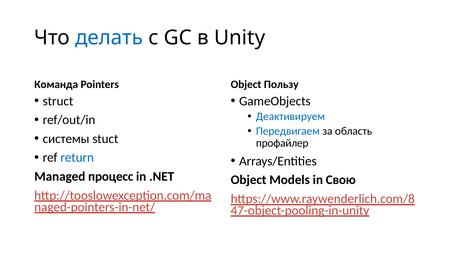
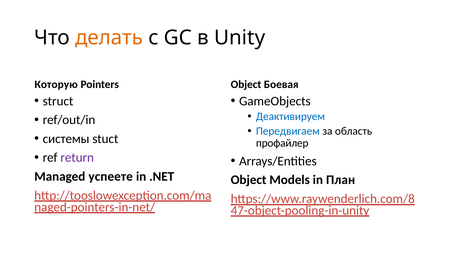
делать colour: blue -> orange
Команда: Команда -> Которую
Пользу: Пользу -> Боевая
return colour: blue -> purple
процесс: процесс -> успеете
Свою: Свою -> План
